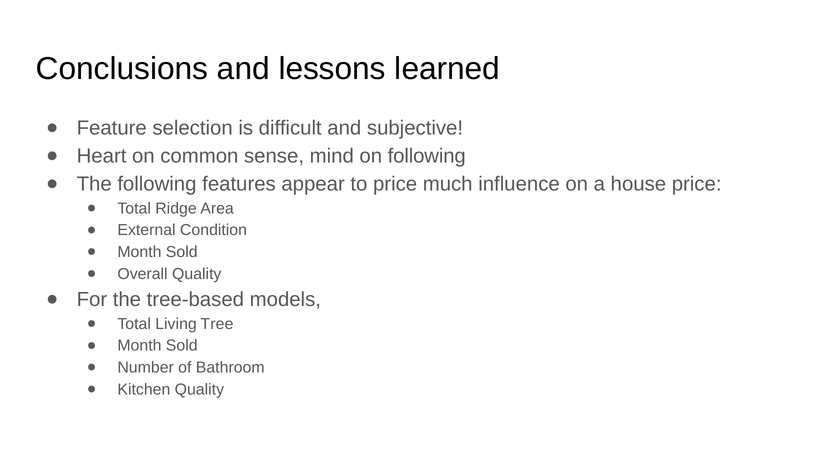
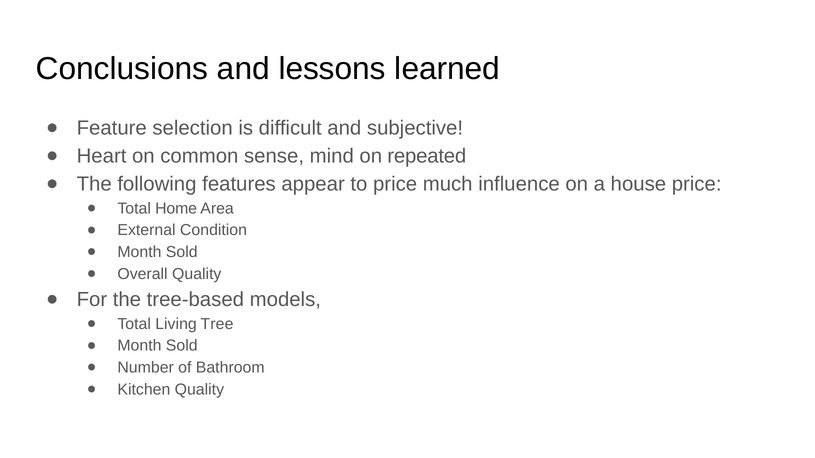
on following: following -> repeated
Ridge: Ridge -> Home
